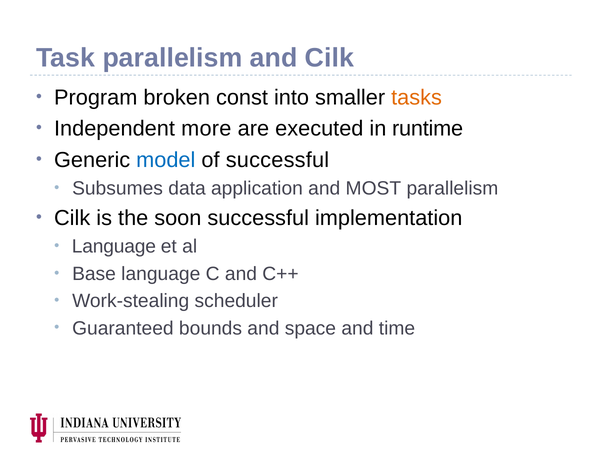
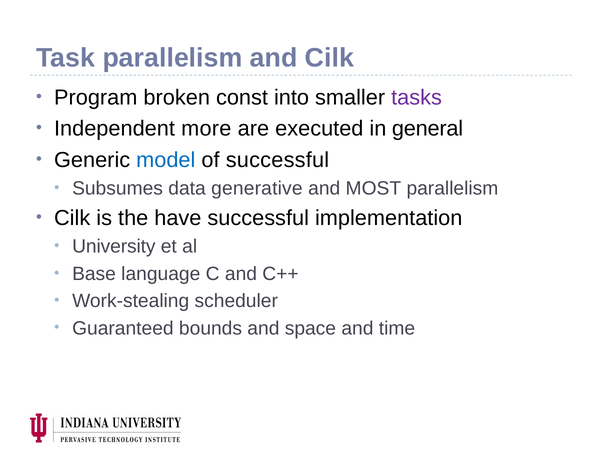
tasks colour: orange -> purple
runtime: runtime -> general
application: application -> generative
soon: soon -> have
Language at (114, 247): Language -> University
